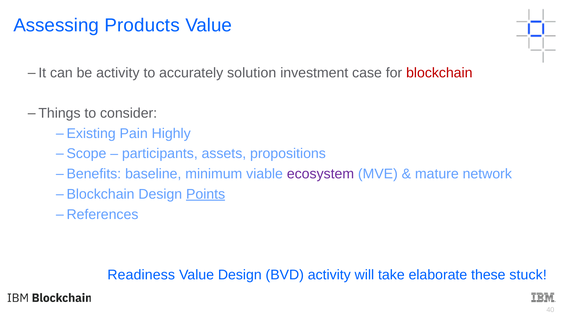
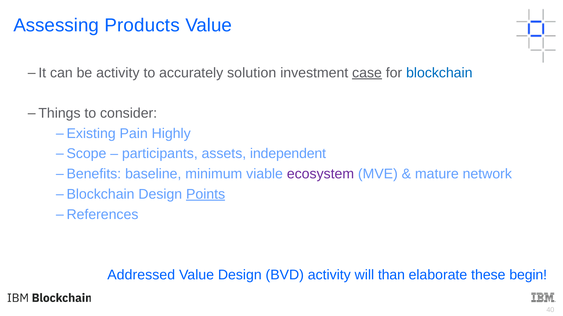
case underline: none -> present
blockchain at (439, 73) colour: red -> blue
propositions: propositions -> independent
Readiness: Readiness -> Addressed
take: take -> than
stuck: stuck -> begin
